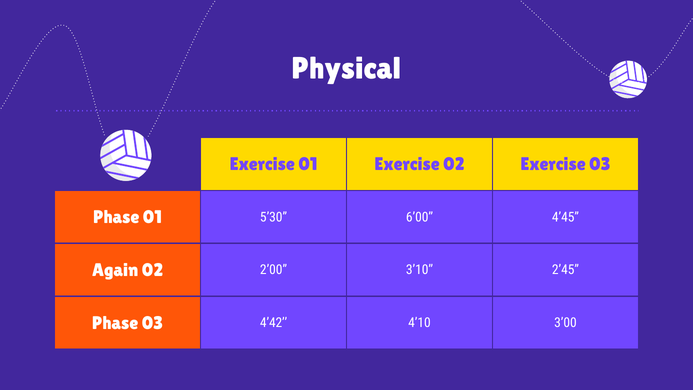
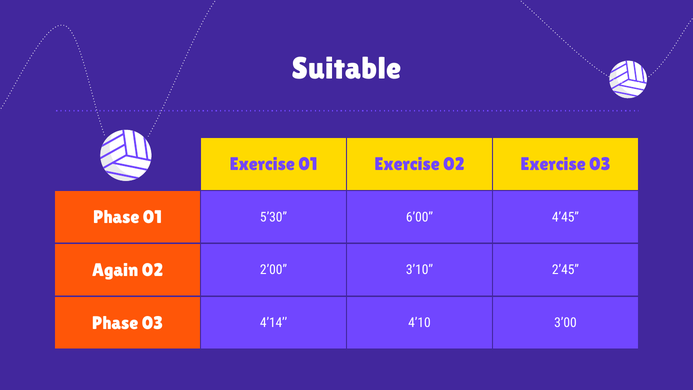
Physical: Physical -> Suitable
4’42: 4’42 -> 4’14
